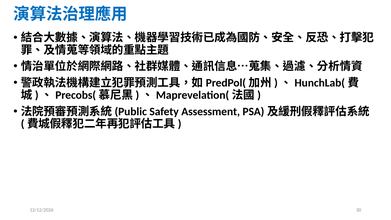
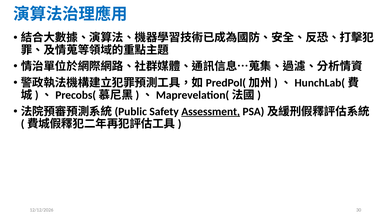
Assessment underline: none -> present
